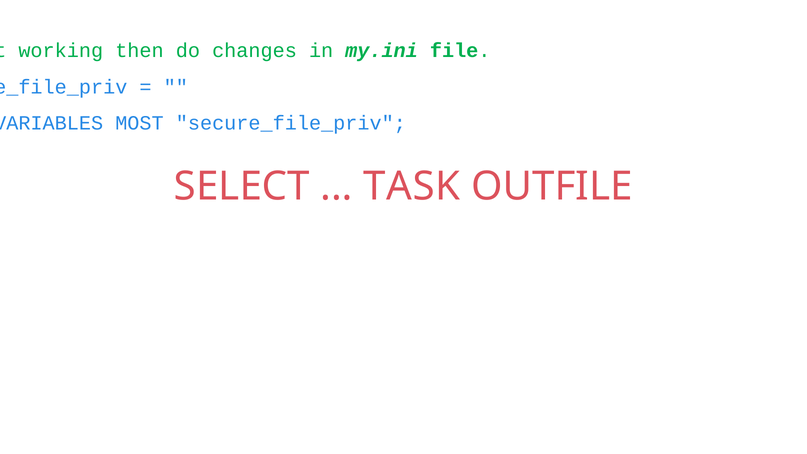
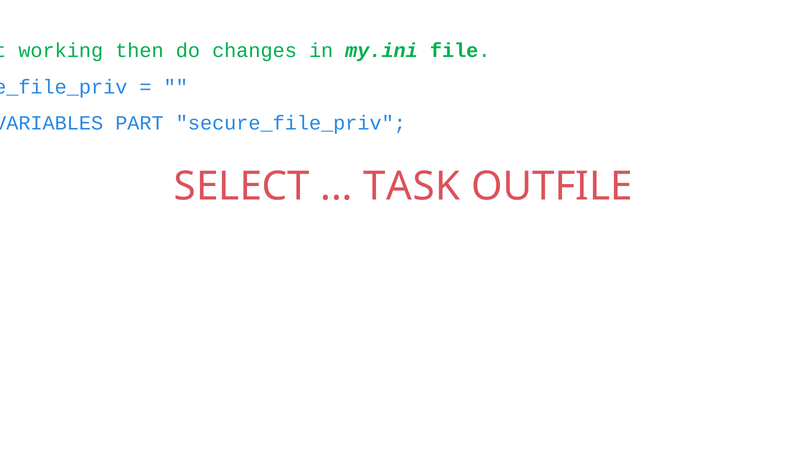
MOST: MOST -> PART
